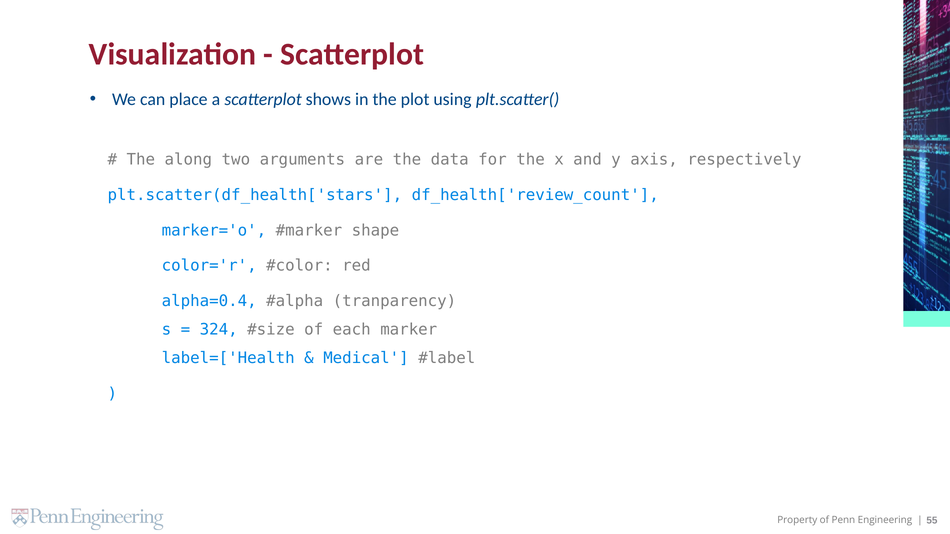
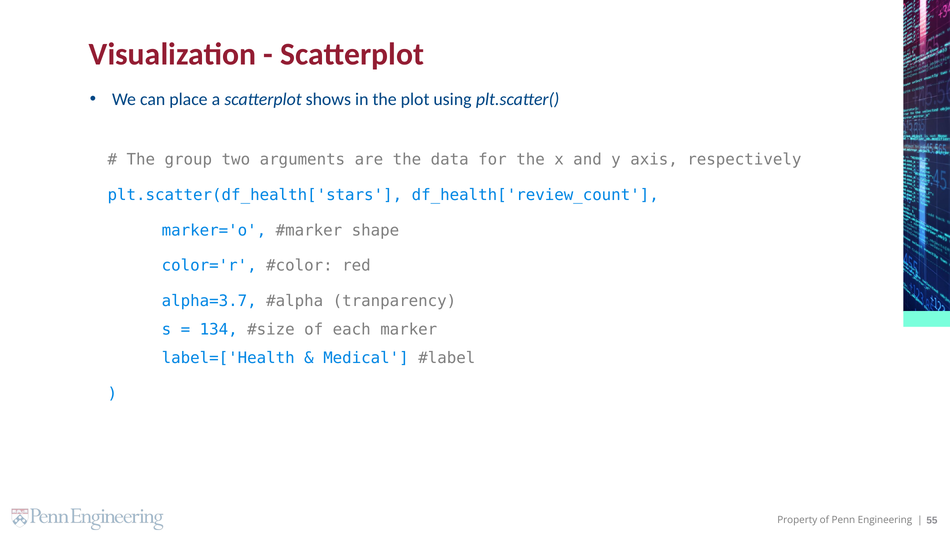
along: along -> group
alpha=0.4: alpha=0.4 -> alpha=3.7
324: 324 -> 134
